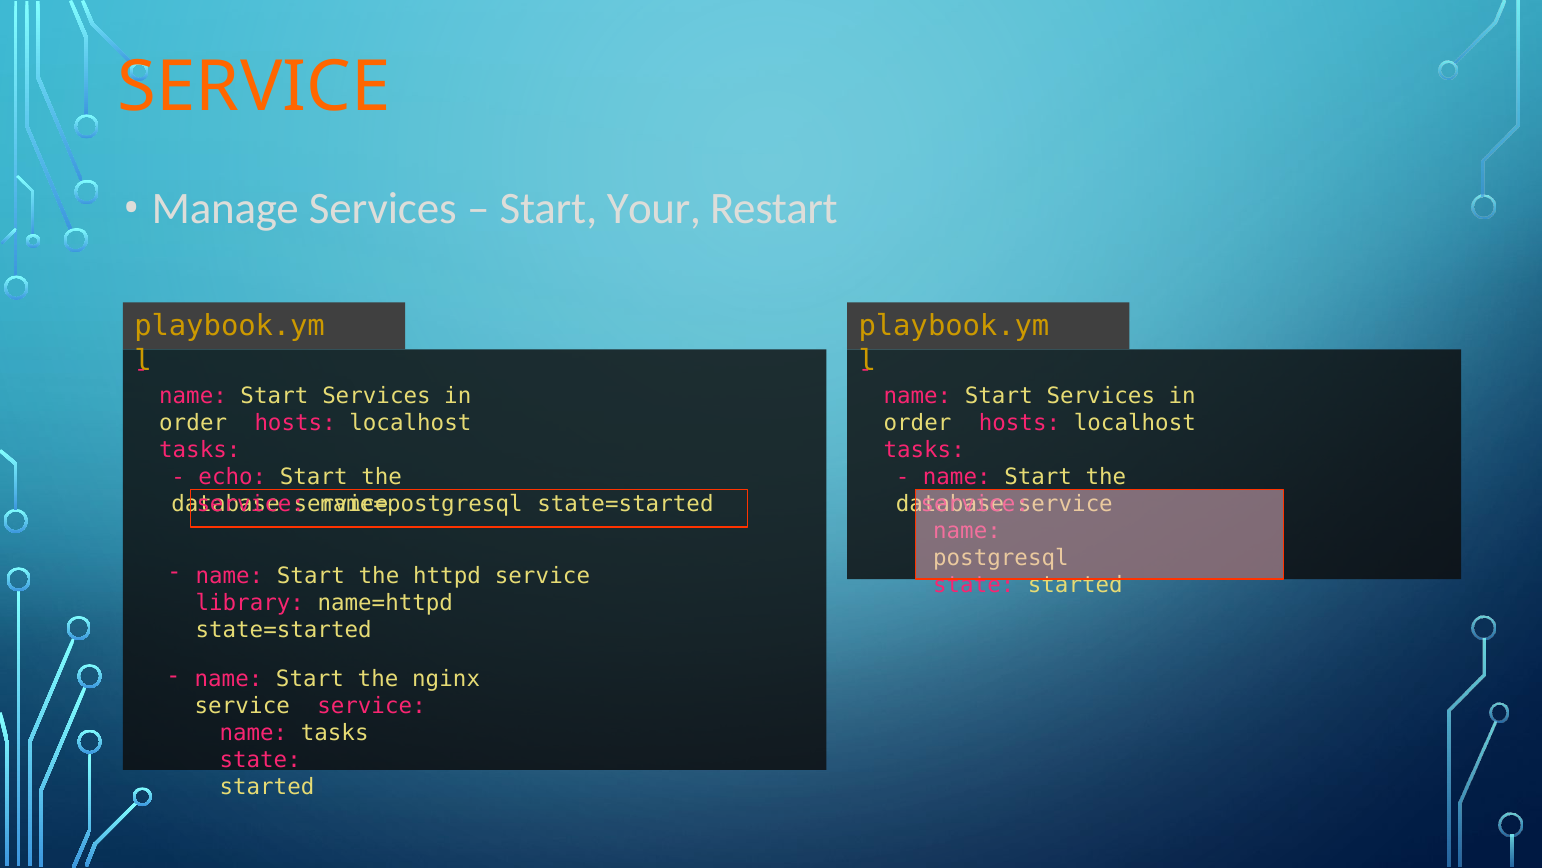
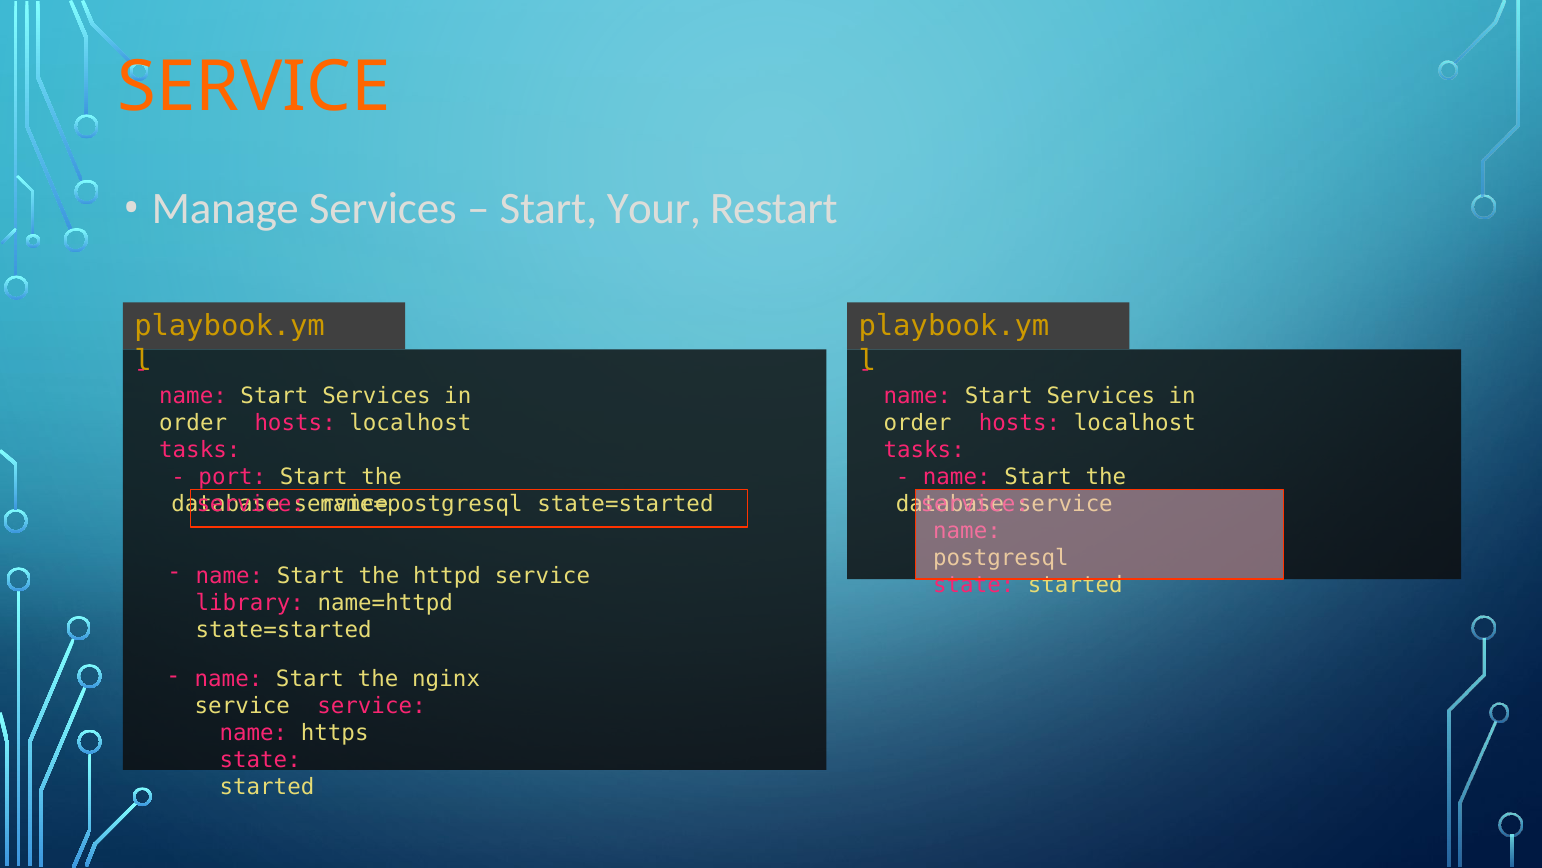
echo: echo -> port
name tasks: tasks -> https
